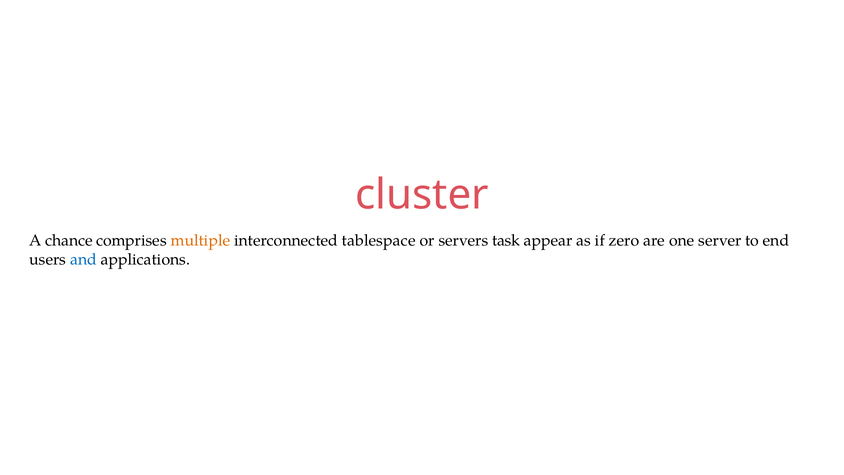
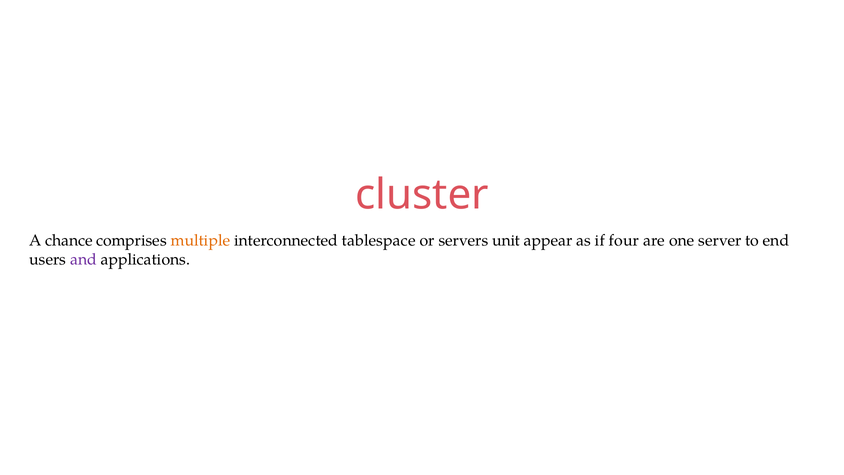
task: task -> unit
zero: zero -> four
and colour: blue -> purple
